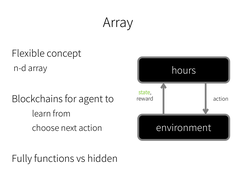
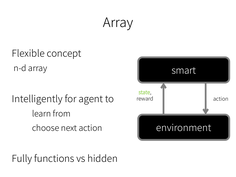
hours: hours -> smart
Blockchains: Blockchains -> Intelligently
